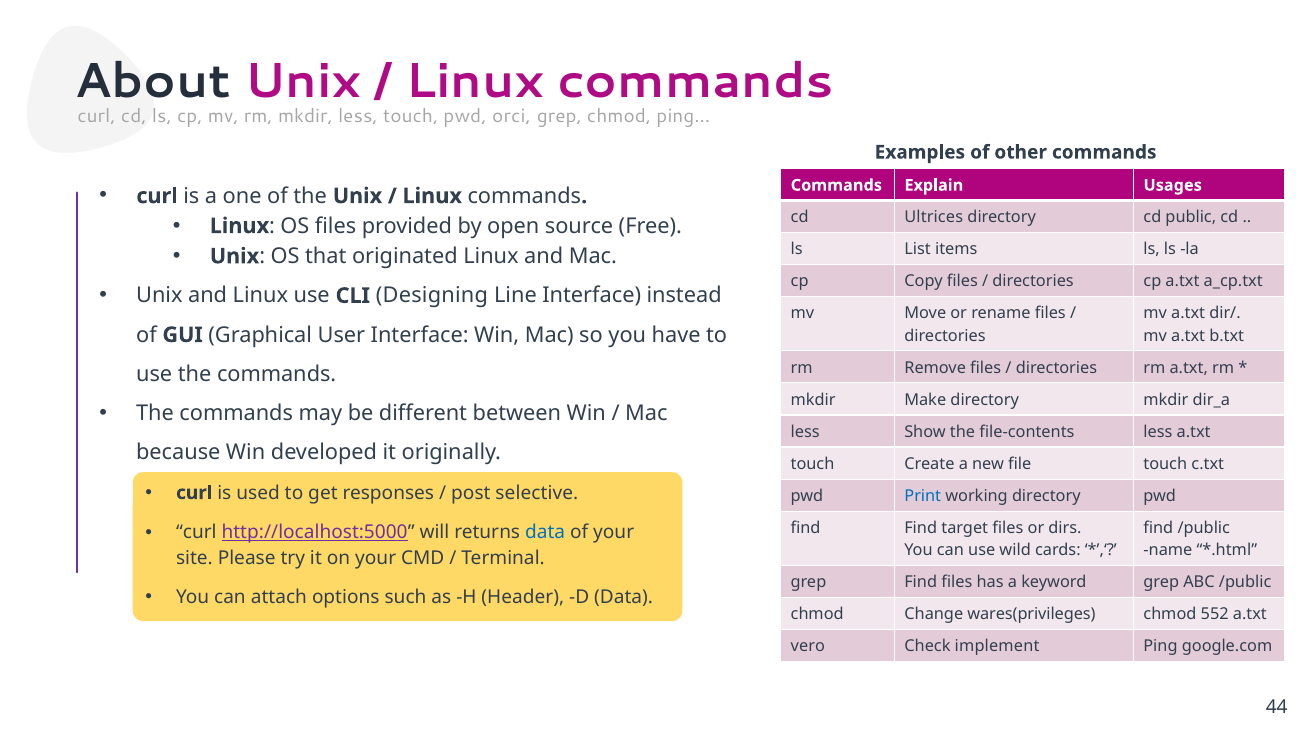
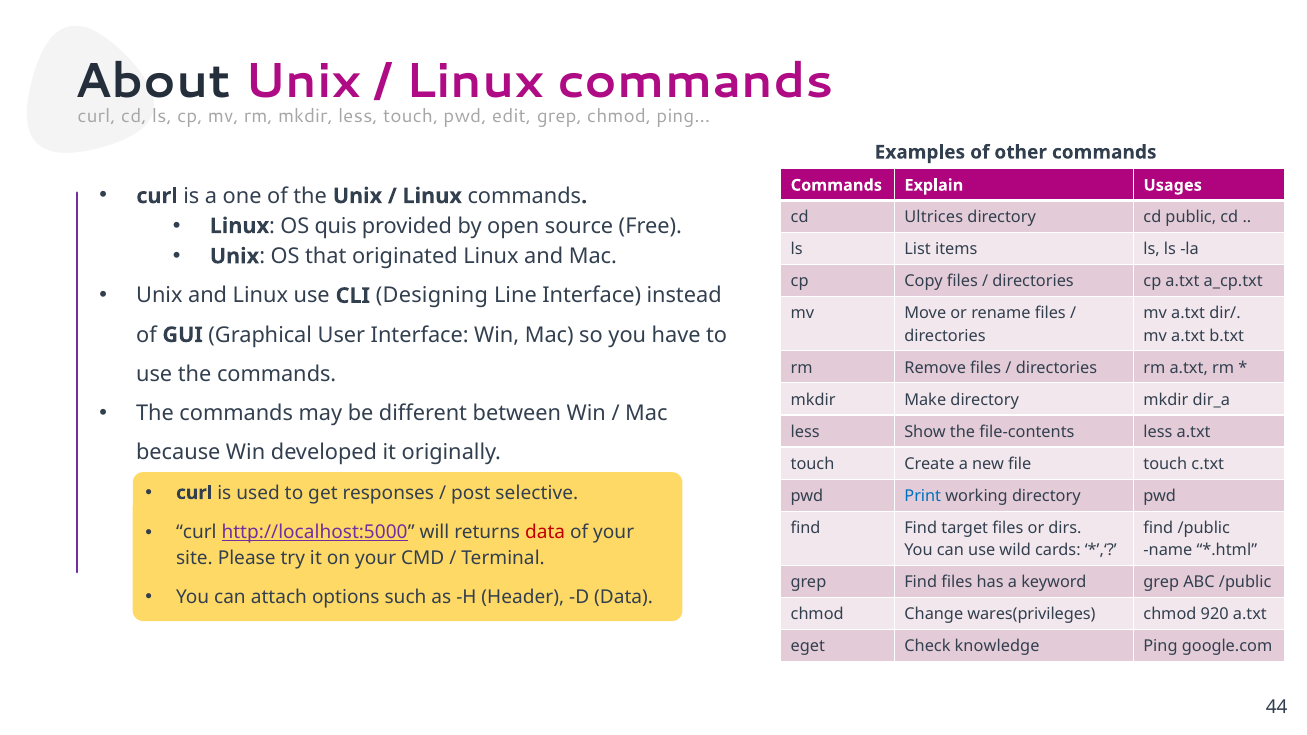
orci: orci -> edit
OS files: files -> quis
data at (545, 532) colour: blue -> red
552: 552 -> 920
vero: vero -> eget
implement: implement -> knowledge
